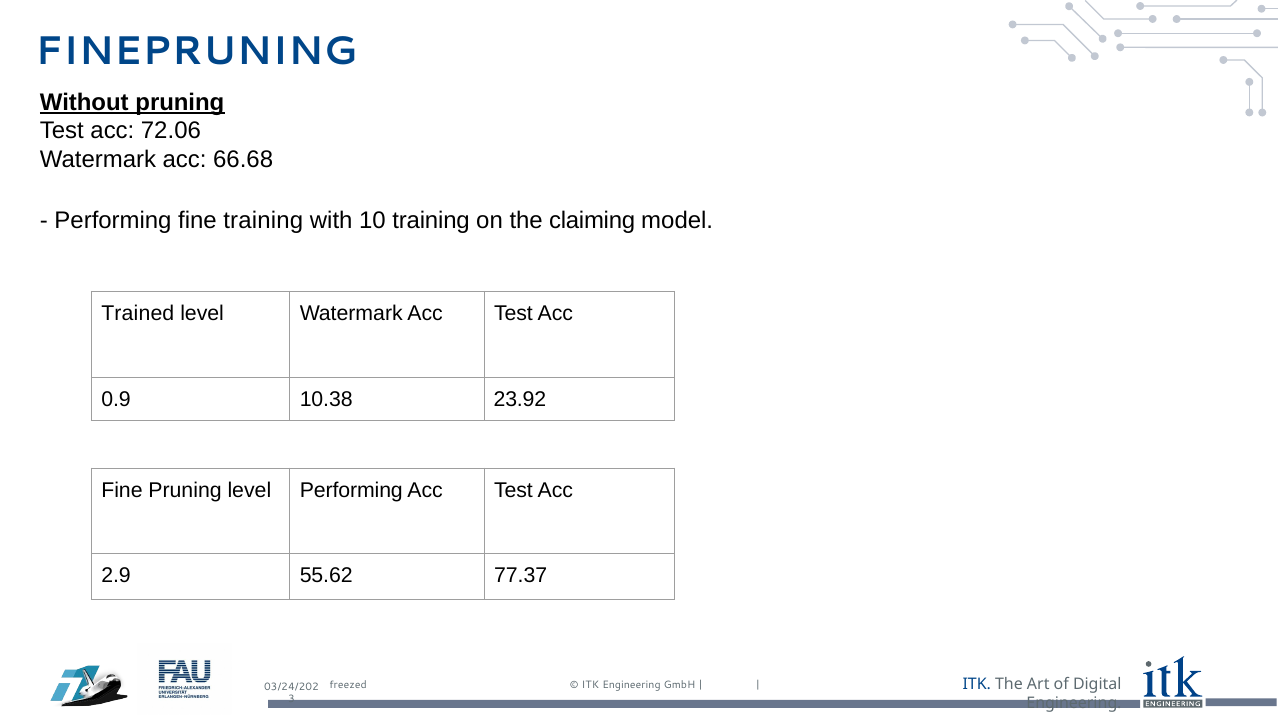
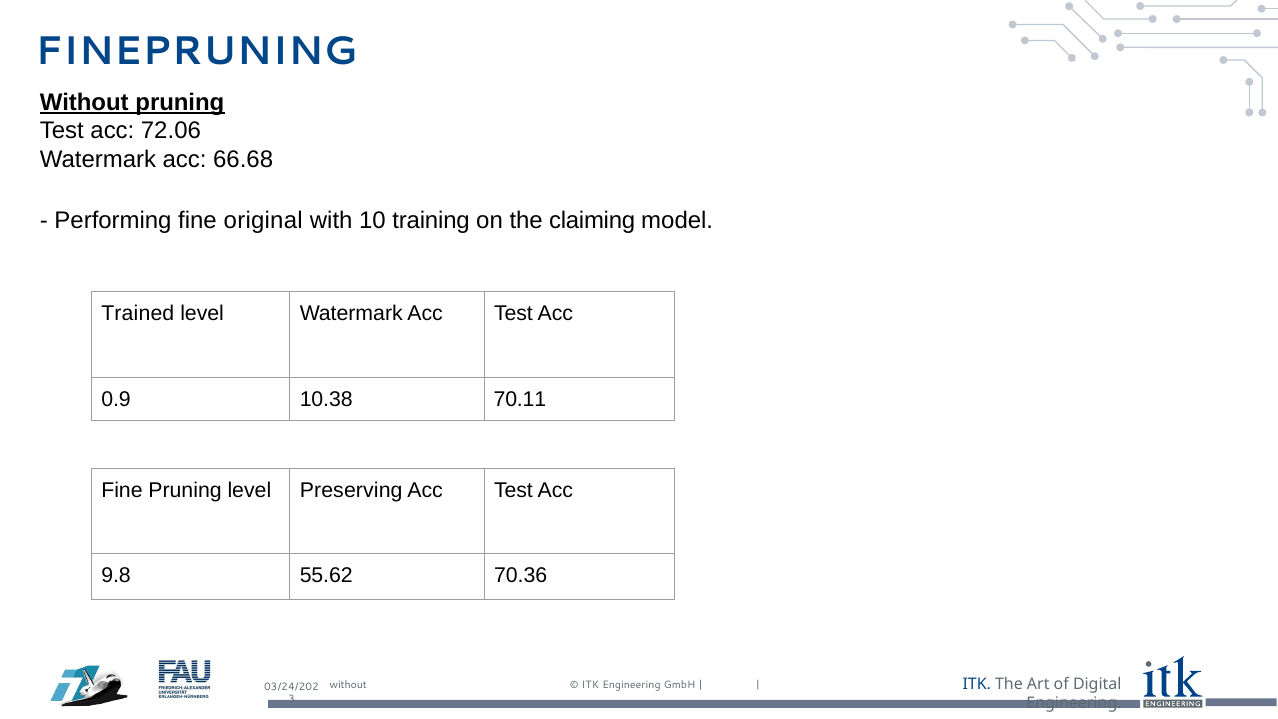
fine training: training -> original
23.92: 23.92 -> 70.11
level Performing: Performing -> Preserving
2.9: 2.9 -> 9.8
77.37: 77.37 -> 70.36
freezed at (348, 685): freezed -> without
